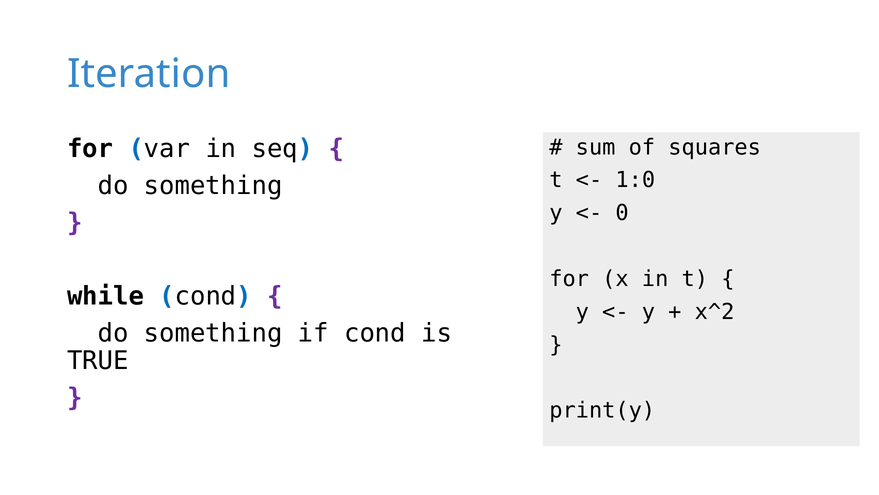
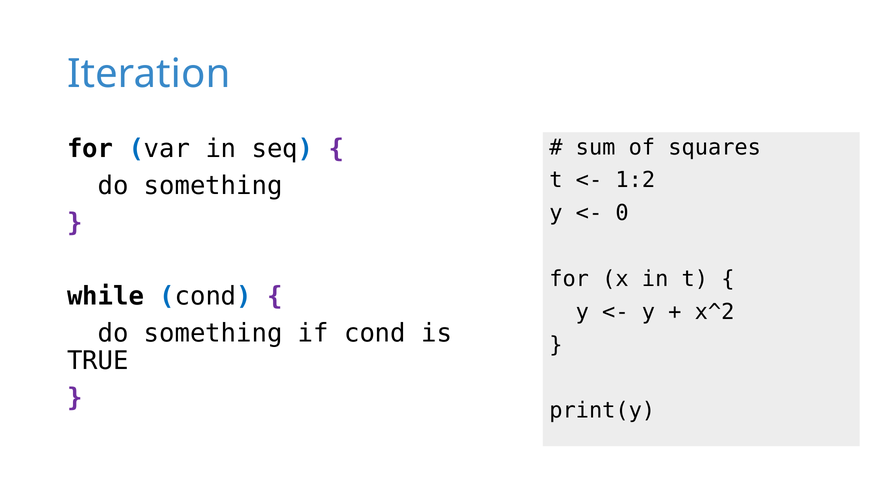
1:0: 1:0 -> 1:2
